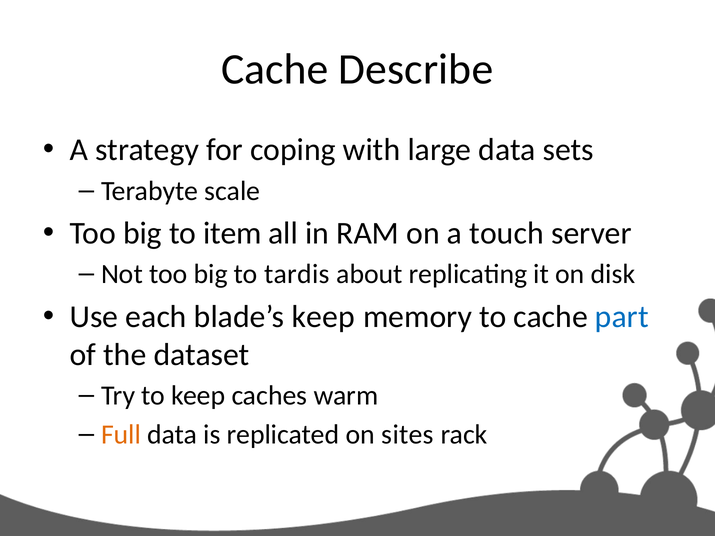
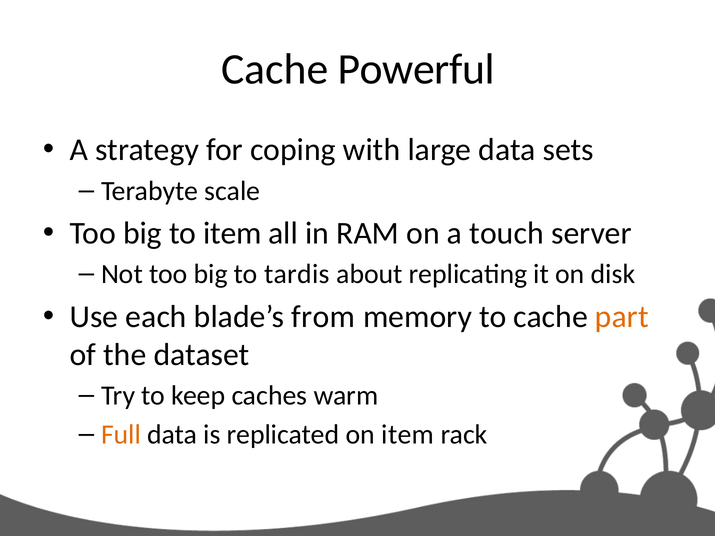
Describe: Describe -> Powerful
blade’s keep: keep -> from
part colour: blue -> orange
on sites: sites -> item
